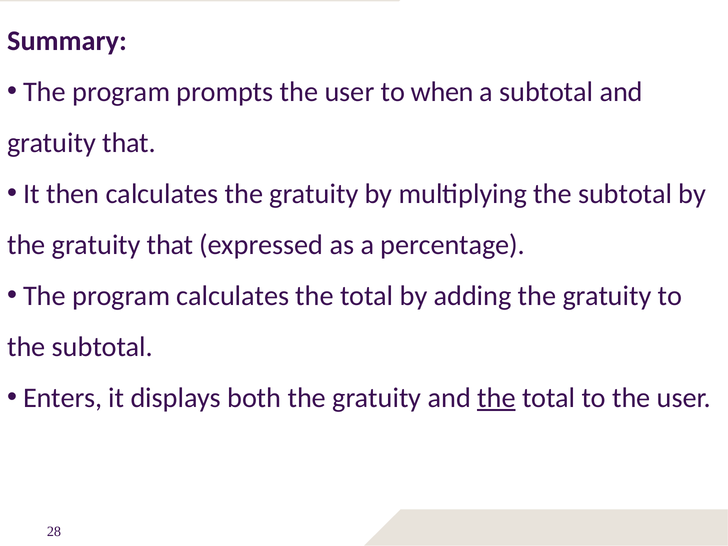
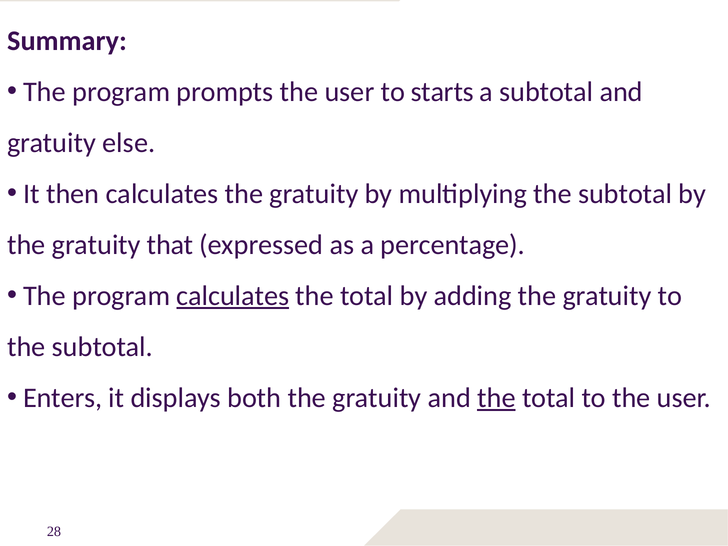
when: when -> starts
that at (129, 143): that -> else
calculates at (233, 296) underline: none -> present
